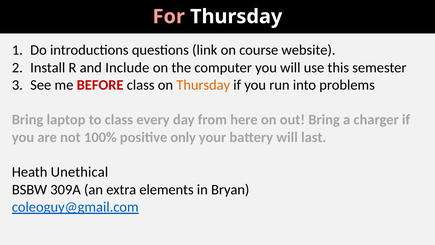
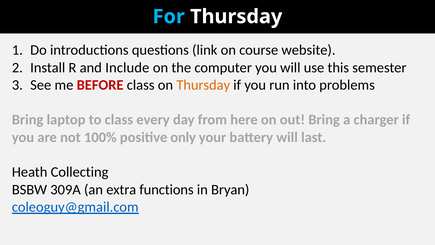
For colour: pink -> light blue
Unethical: Unethical -> Collecting
elements: elements -> functions
